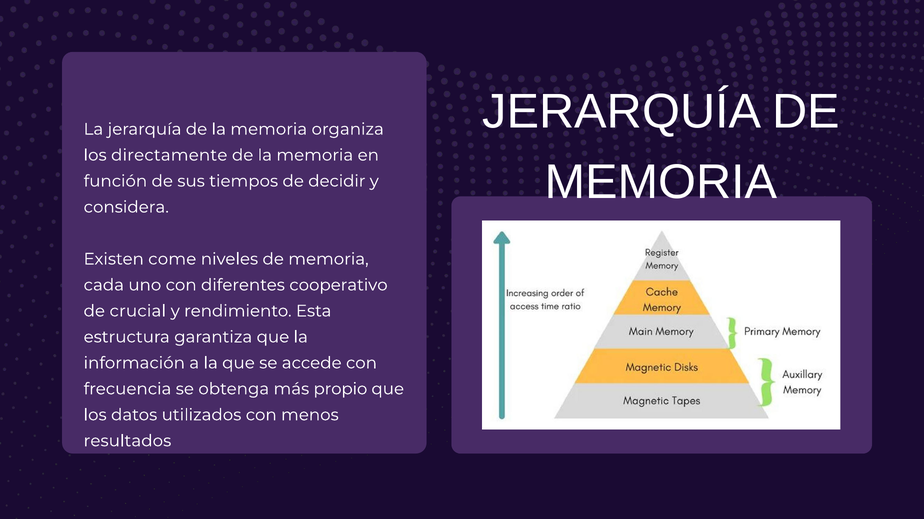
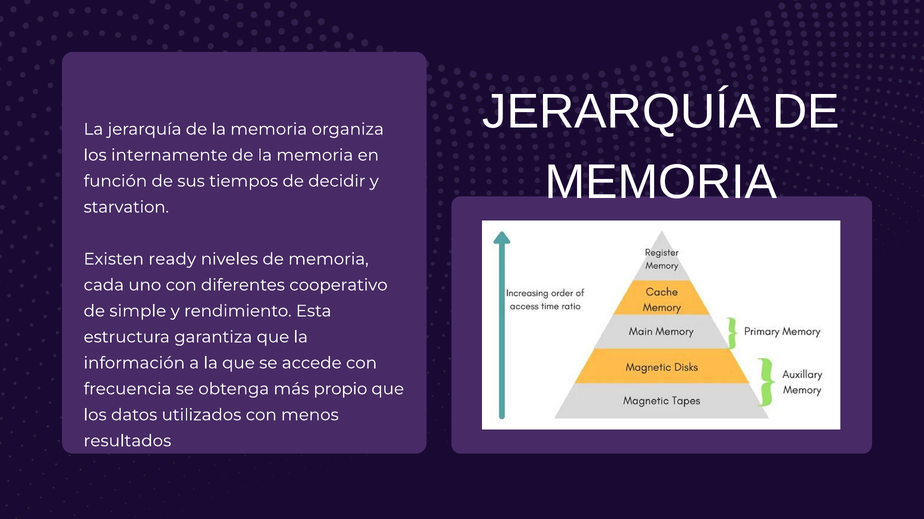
directamente: directamente -> internamente
considera: considera -> starvation
come: come -> ready
crucial: crucial -> simple
